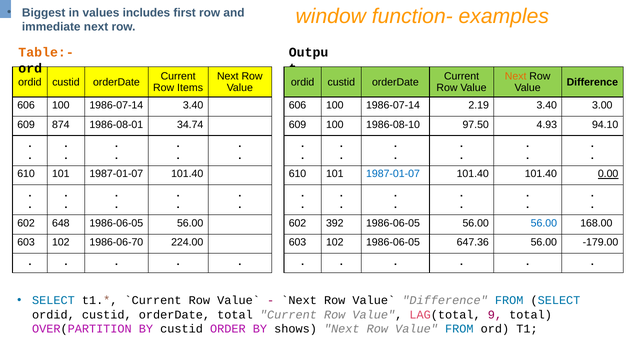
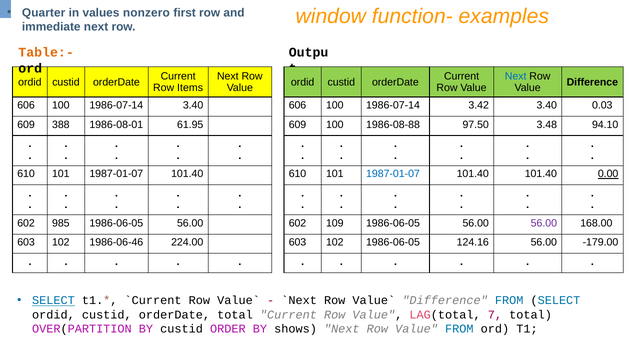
Biggest: Biggest -> Quarter
includes: includes -> nonzero
Next at (516, 76) colour: orange -> blue
2.19: 2.19 -> 3.42
3.00: 3.00 -> 0.03
874: 874 -> 388
34.74: 34.74 -> 61.95
1986-08-10: 1986-08-10 -> 1986-08-88
4.93: 4.93 -> 3.48
648: 648 -> 985
392: 392 -> 109
56.00 at (544, 223) colour: blue -> purple
1986-06-70: 1986-06-70 -> 1986-06-46
647.36: 647.36 -> 124.16
SELECT at (53, 301) underline: none -> present
9: 9 -> 7
